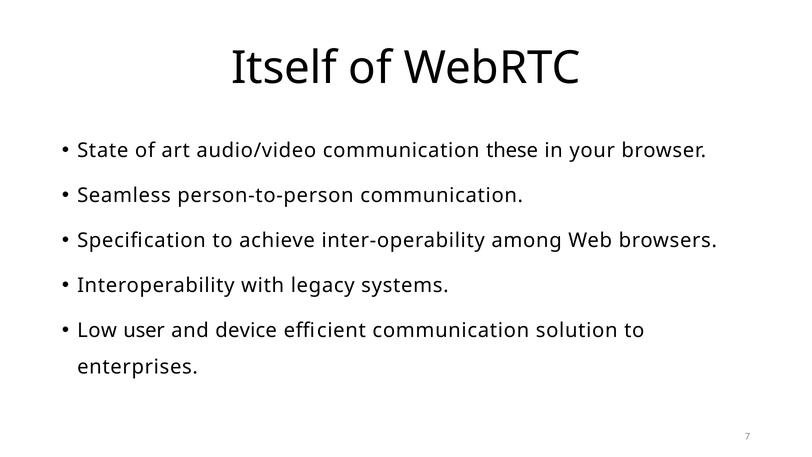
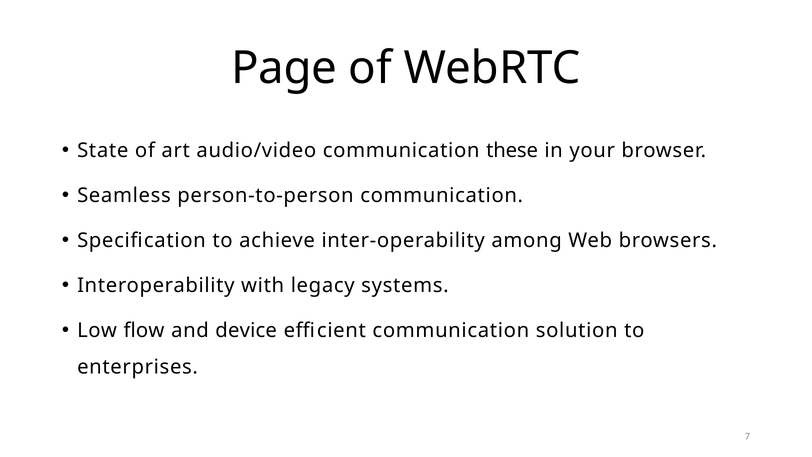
Itself: Itself -> Page
user: user -> flow
